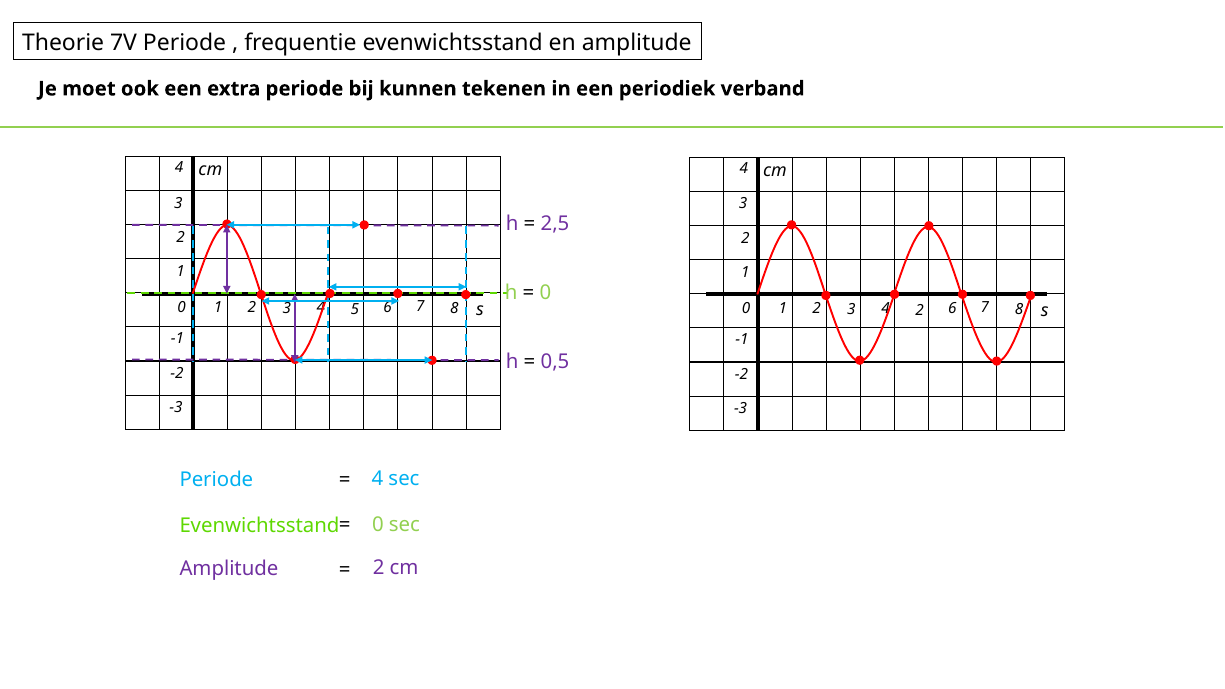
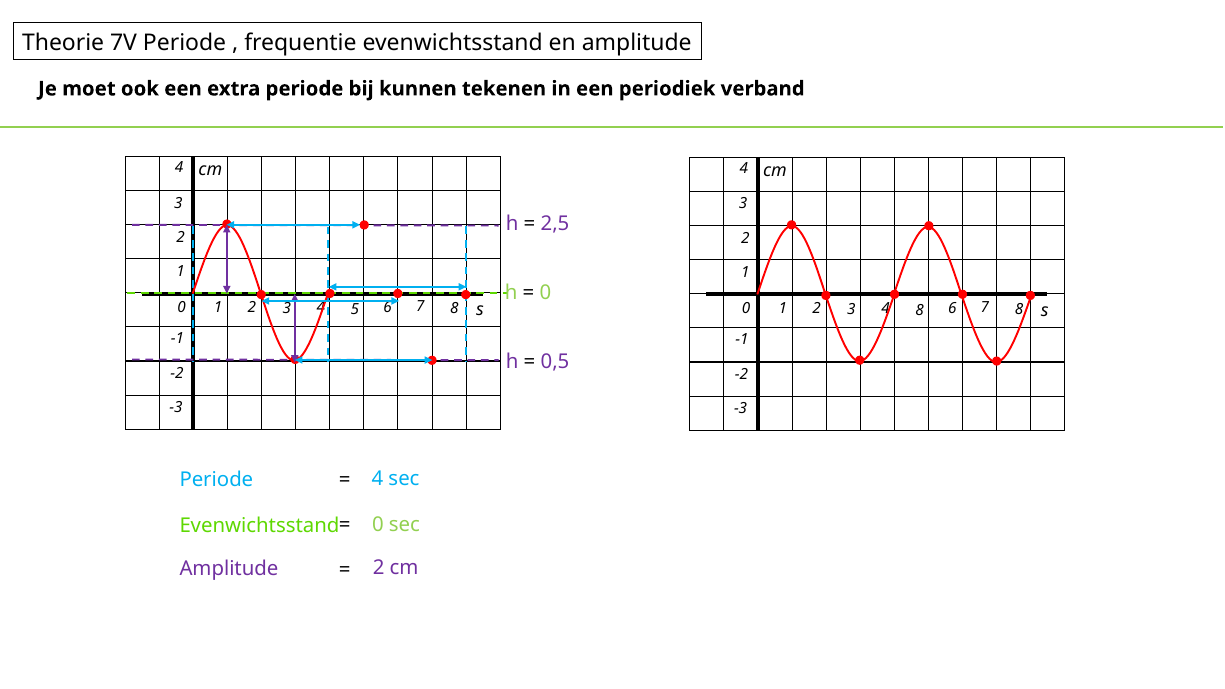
3 4 2: 2 -> 8
